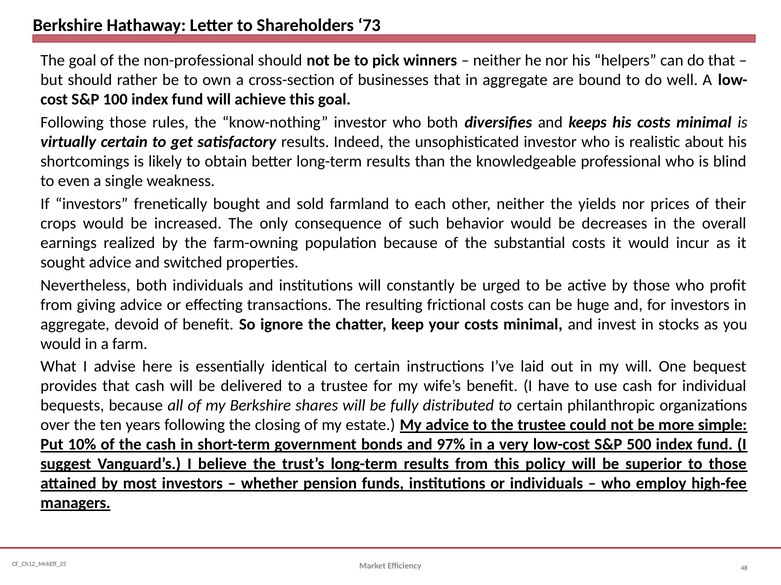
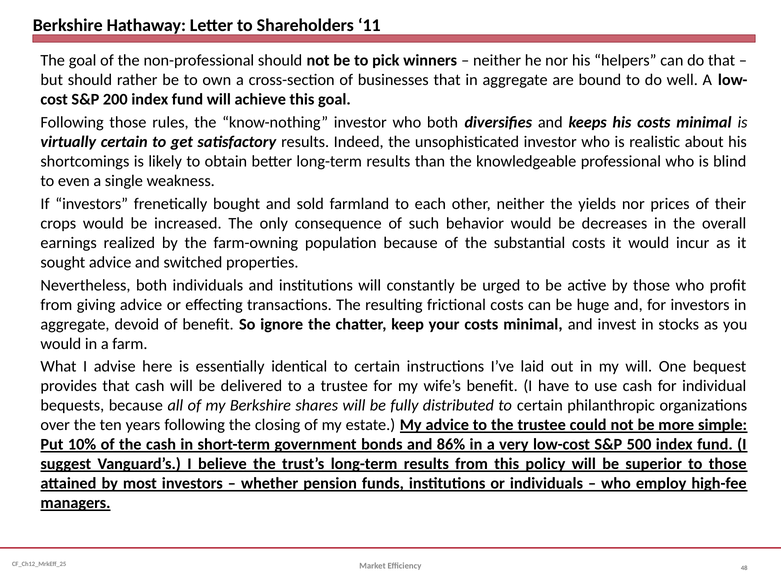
73: 73 -> 11
100: 100 -> 200
97%: 97% -> 86%
